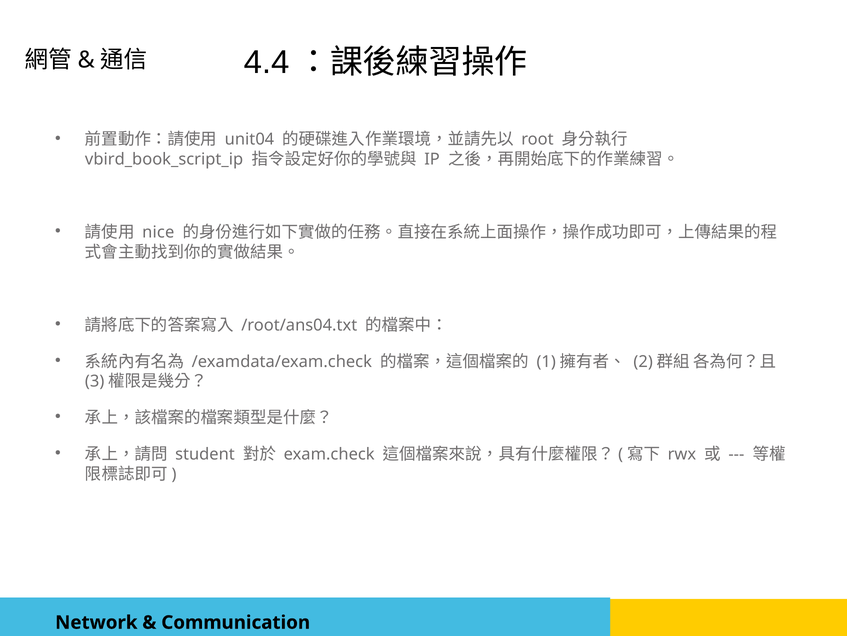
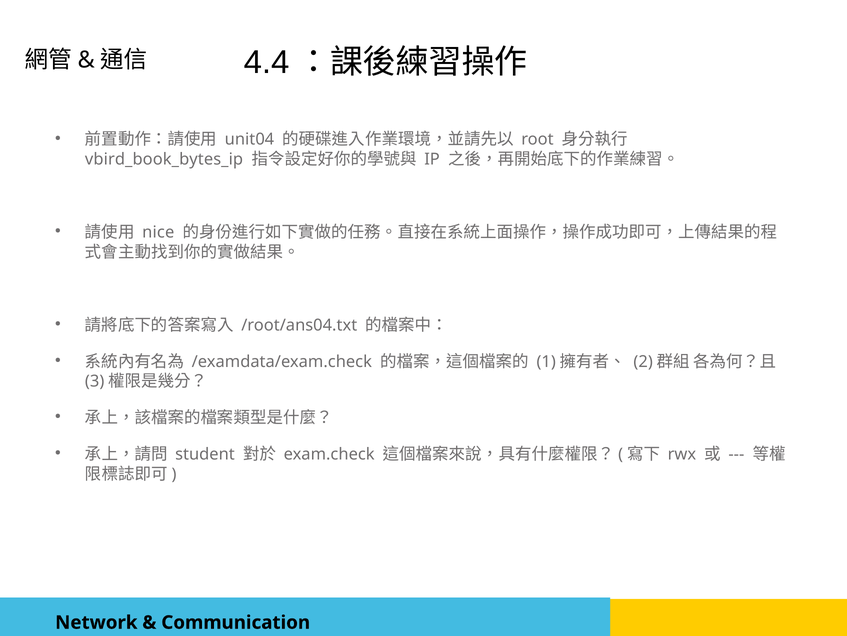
vbird_book_script_ip: vbird_book_script_ip -> vbird_book_bytes_ip
